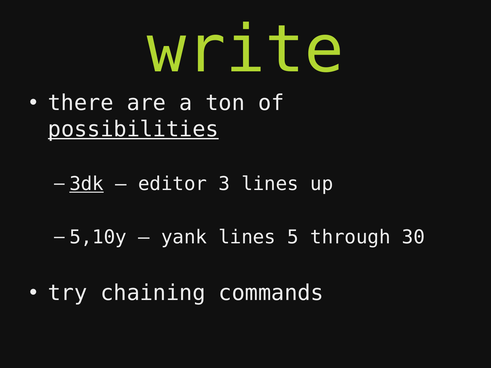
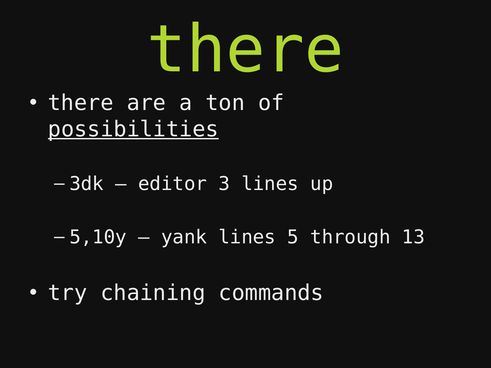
write at (245, 50): write -> there
3dk underline: present -> none
30: 30 -> 13
